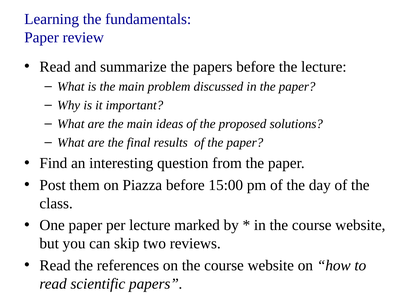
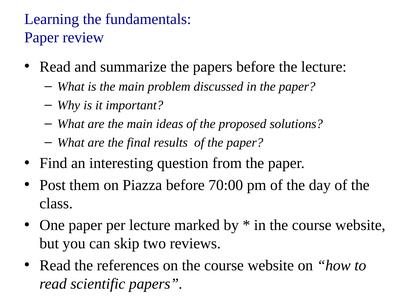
15:00: 15:00 -> 70:00
